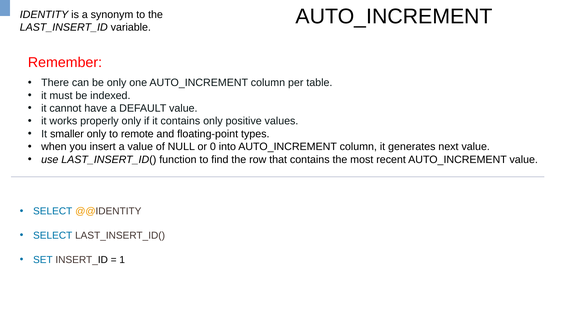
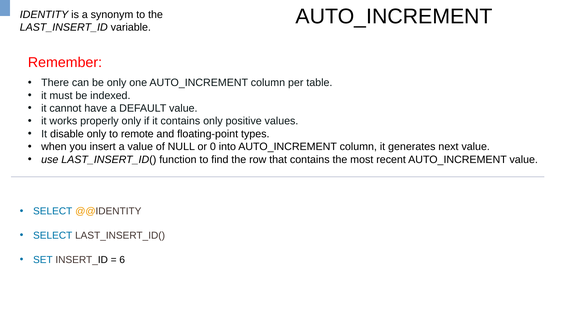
smaller: smaller -> disable
1: 1 -> 6
